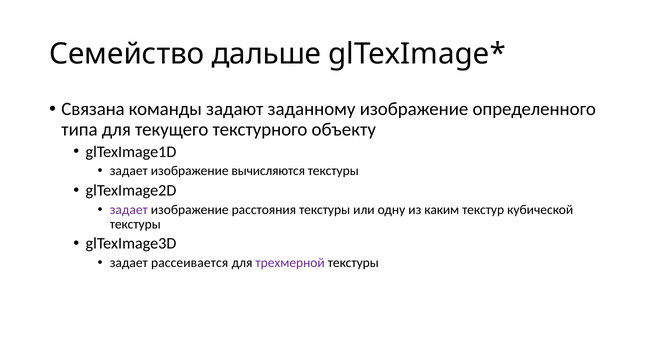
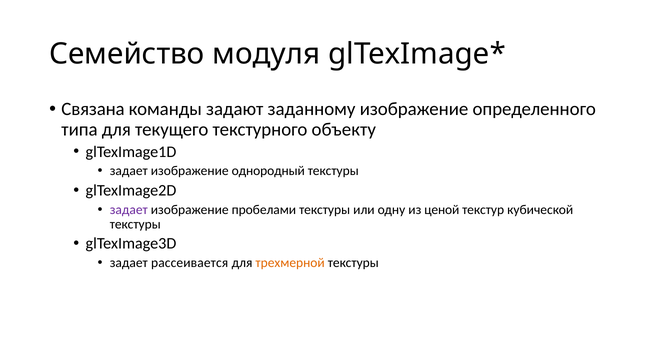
дальше: дальше -> модуля
вычисляются: вычисляются -> однородный
расстояния: расстояния -> пробелами
каким: каким -> ценой
трехмерной colour: purple -> orange
